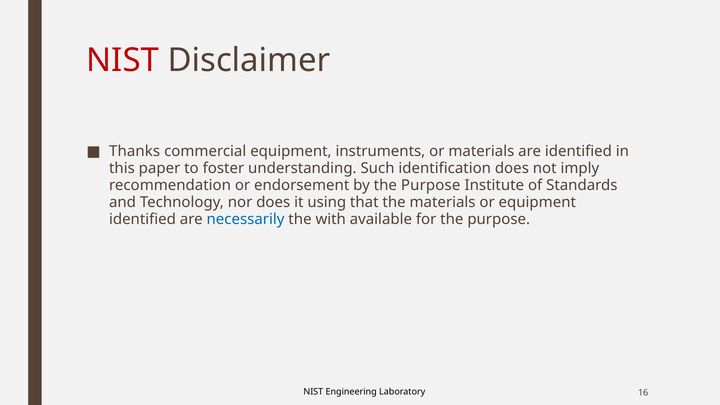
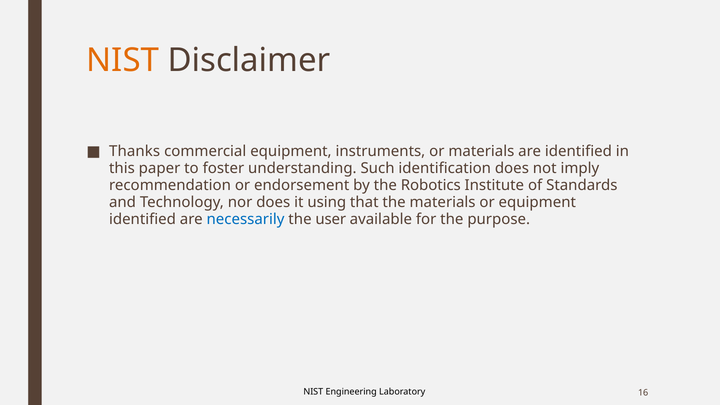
NIST at (123, 61) colour: red -> orange
by the Purpose: Purpose -> Robotics
with: with -> user
